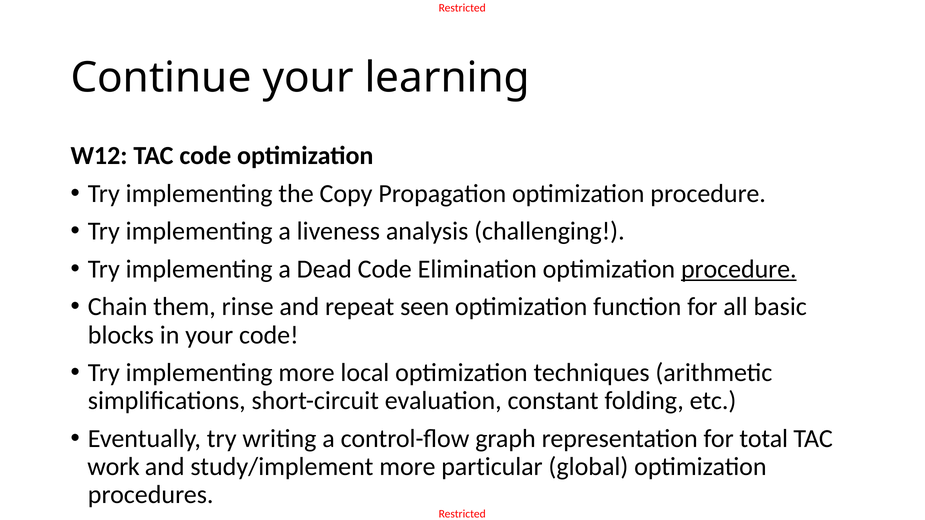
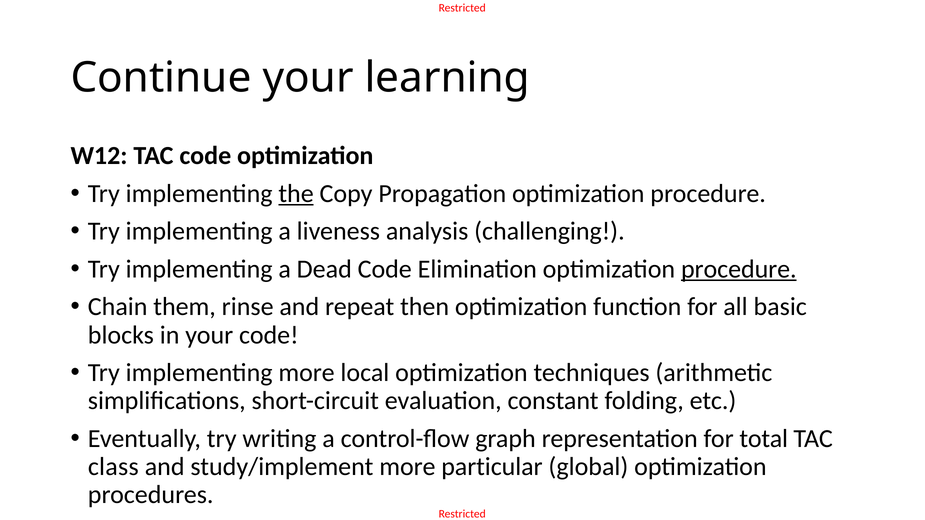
the underline: none -> present
seen: seen -> then
work: work -> class
